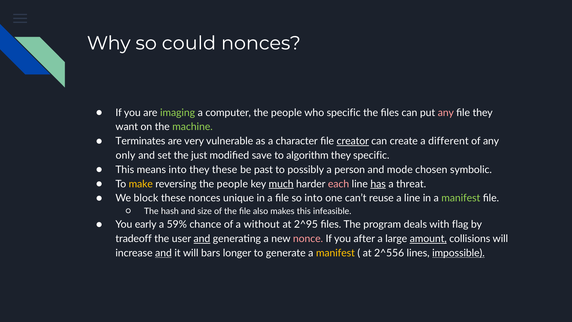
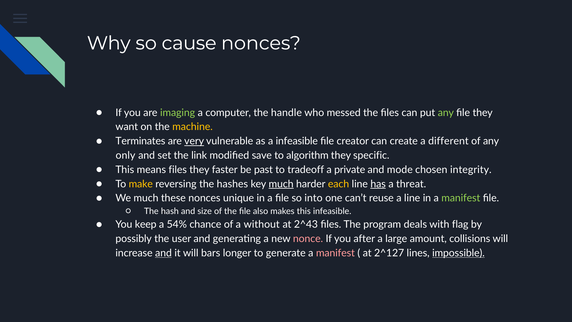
could: could -> cause
computer the people: people -> handle
who specific: specific -> messed
any at (446, 113) colour: pink -> light green
machine colour: light green -> yellow
very underline: none -> present
a character: character -> infeasible
creator underline: present -> none
just: just -> link
means into: into -> files
they these: these -> faster
possibly: possibly -> tradeoff
person: person -> private
symbolic: symbolic -> integrity
reversing the people: people -> hashes
each colour: pink -> yellow
We block: block -> much
early: early -> keep
59%: 59% -> 54%
2^95: 2^95 -> 2^43
tradeoff: tradeoff -> possibly
and at (202, 239) underline: present -> none
amount underline: present -> none
manifest at (335, 253) colour: yellow -> pink
2^556: 2^556 -> 2^127
